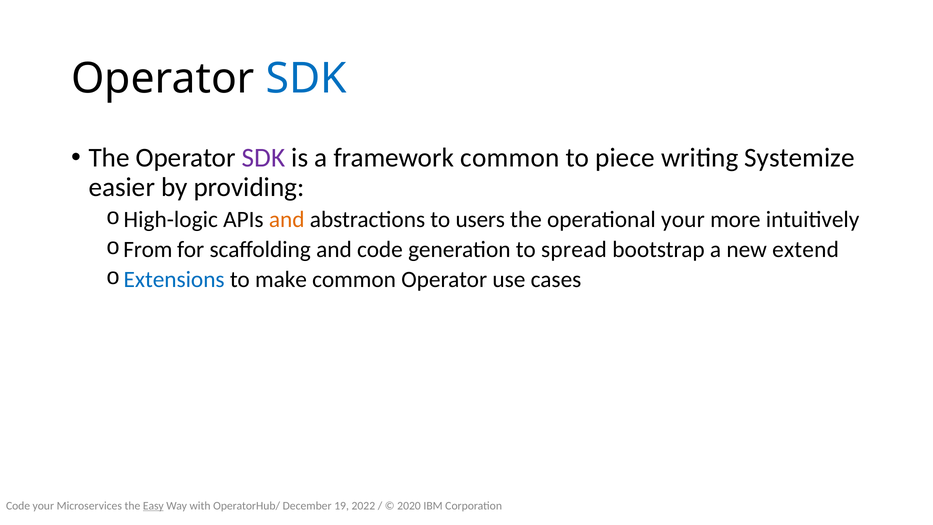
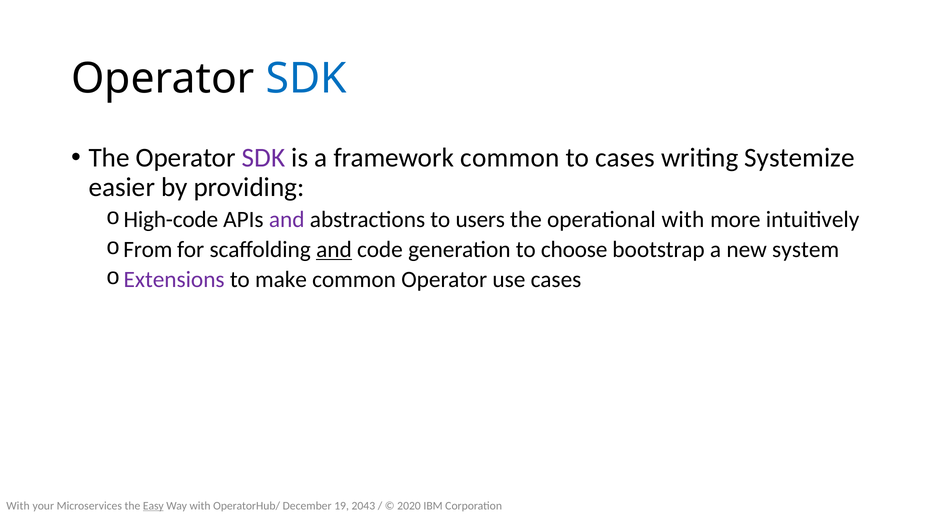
to piece: piece -> cases
High-logic: High-logic -> High-code
and at (287, 219) colour: orange -> purple
operational your: your -> with
and at (334, 249) underline: none -> present
spread: spread -> choose
extend: extend -> system
Extensions colour: blue -> purple
Code at (18, 506): Code -> With
2022: 2022 -> 2043
